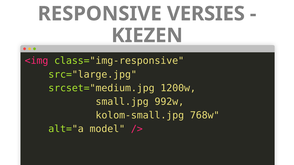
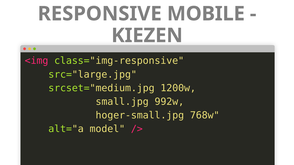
VERSIES: VERSIES -> MOBILE
kolom-small.jpg: kolom-small.jpg -> hoger-small.jpg
